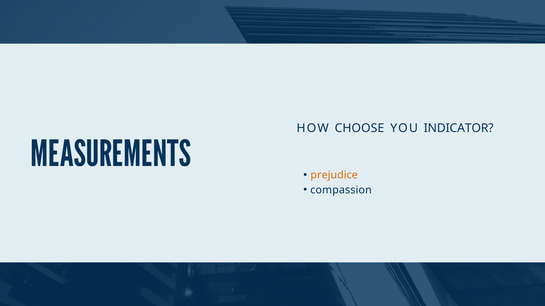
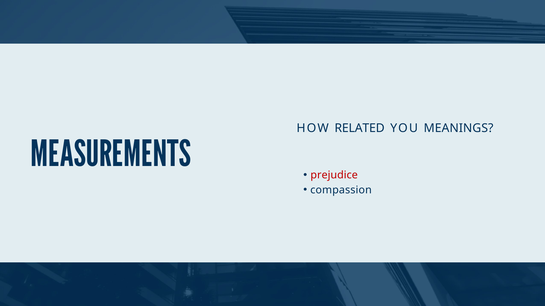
CHOOSE: CHOOSE -> RELATED
INDICATOR: INDICATOR -> MEANINGS
prejudice colour: orange -> red
